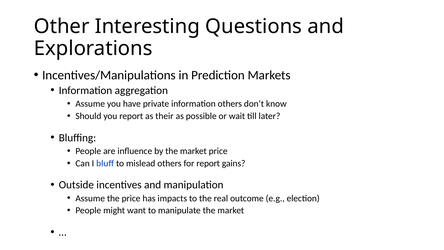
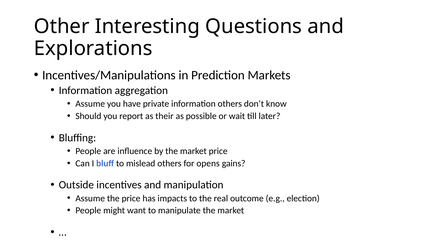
for report: report -> opens
